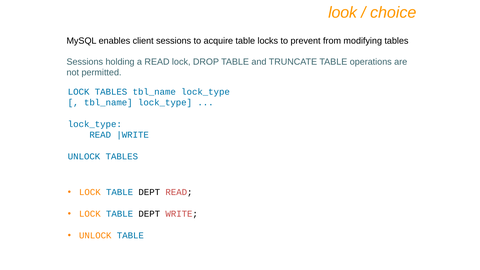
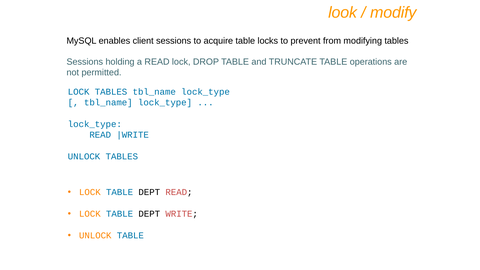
choice: choice -> modify
